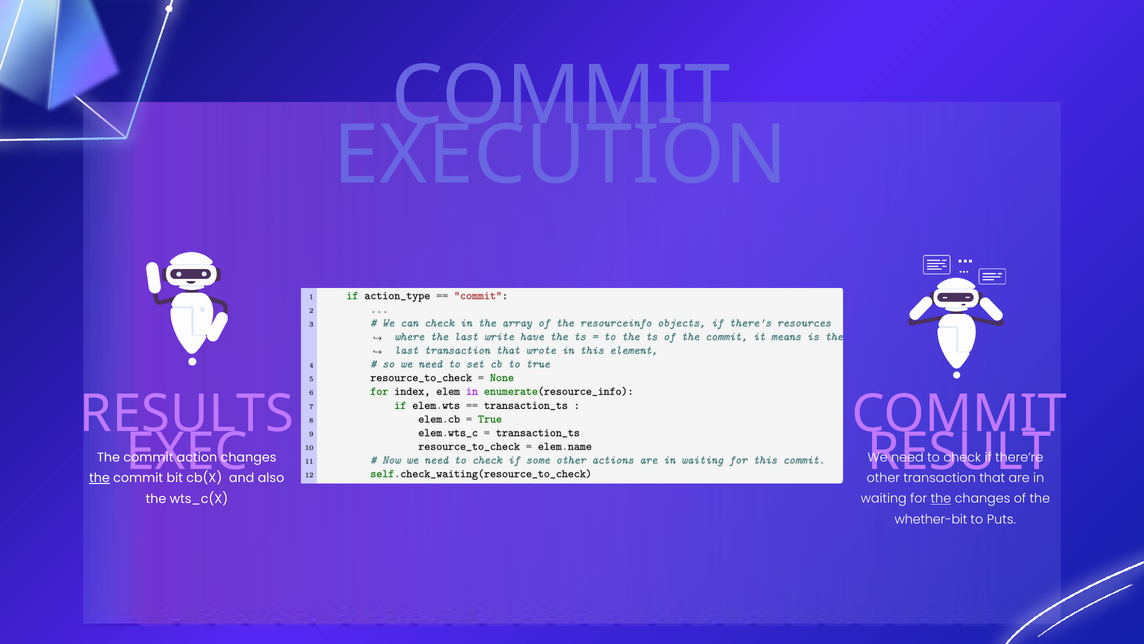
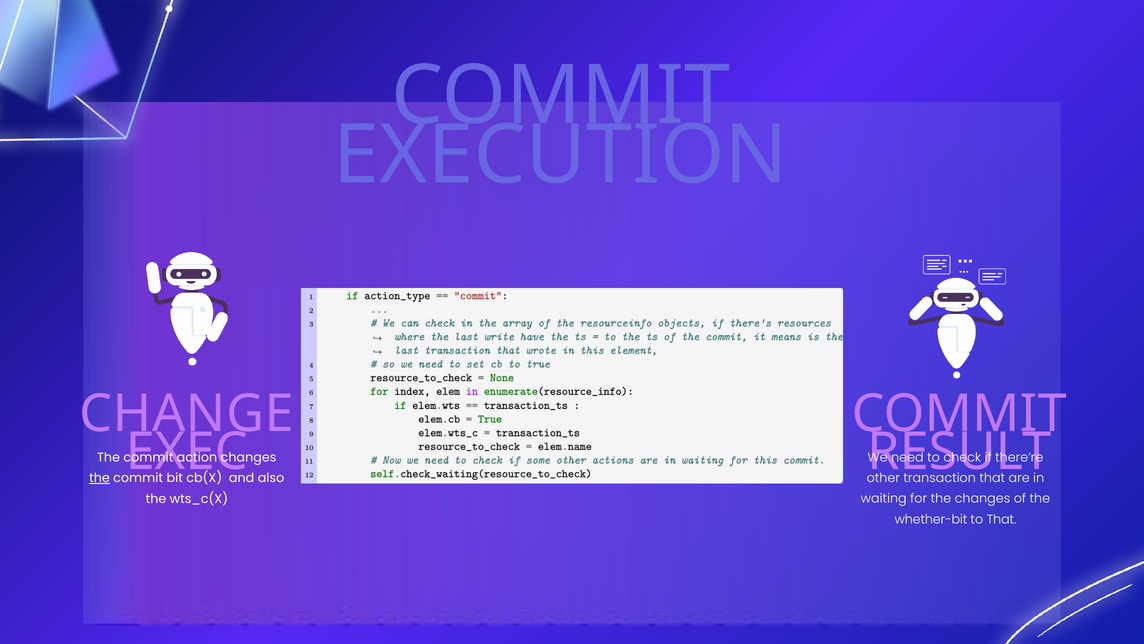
RESULTS: RESULTS -> CHANGE
the at (941, 498) underline: present -> none
to Puts: Puts -> That
